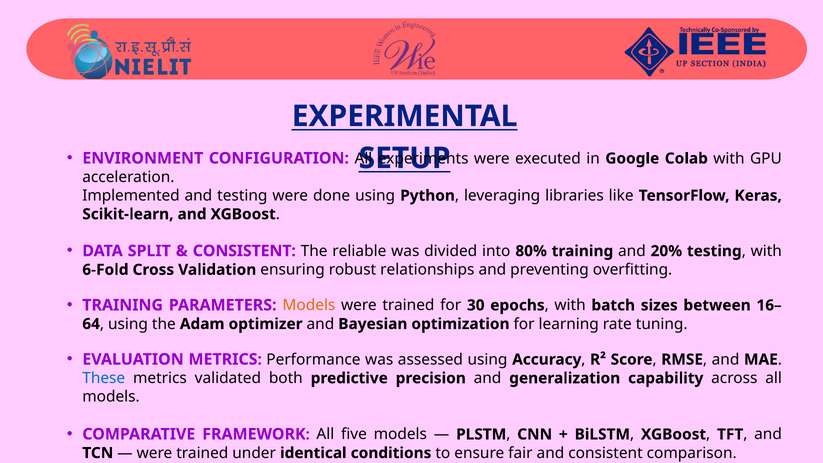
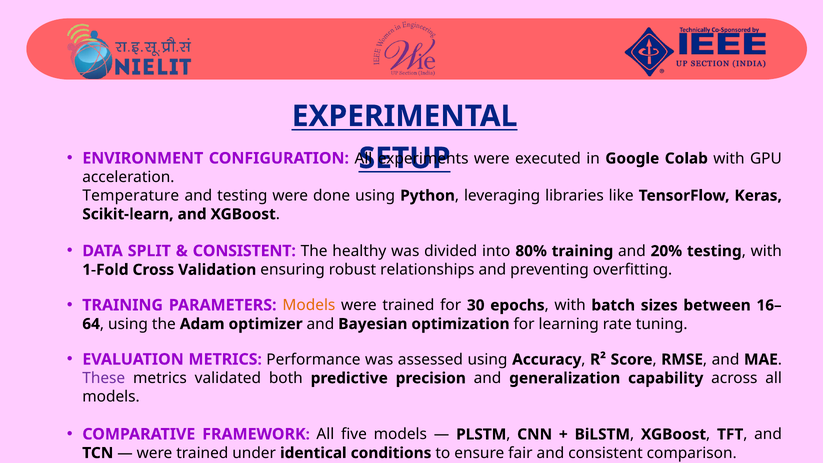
Implemented: Implemented -> Temperature
reliable: reliable -> healthy
6-Fold: 6-Fold -> 1-Fold
These colour: blue -> purple
